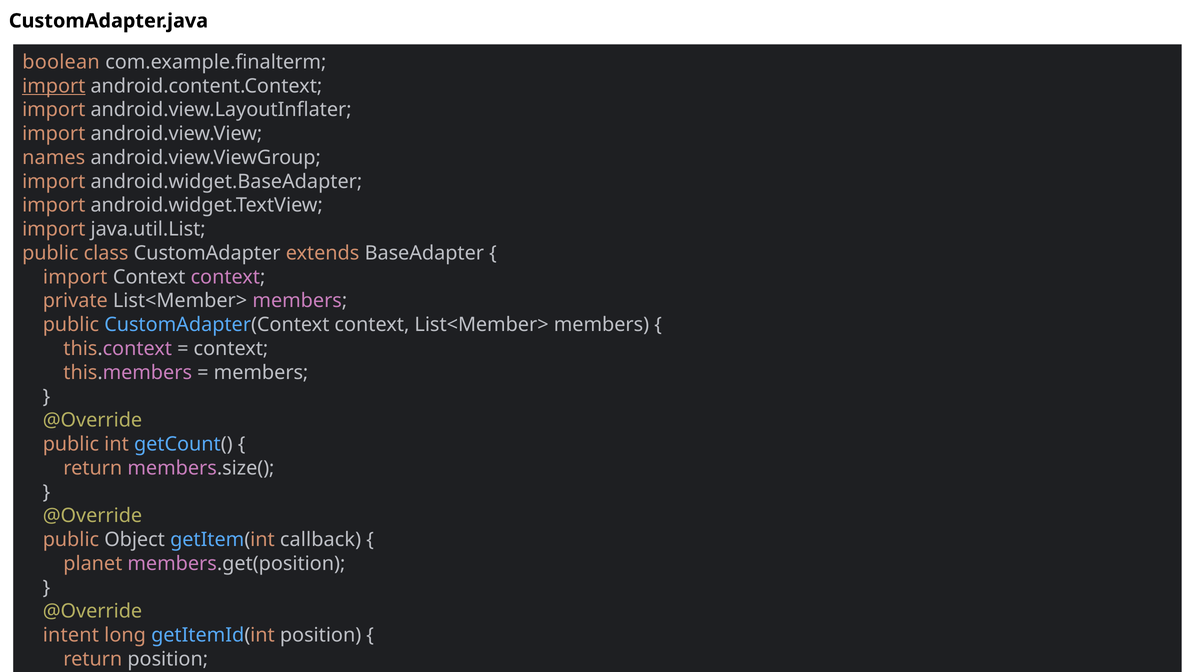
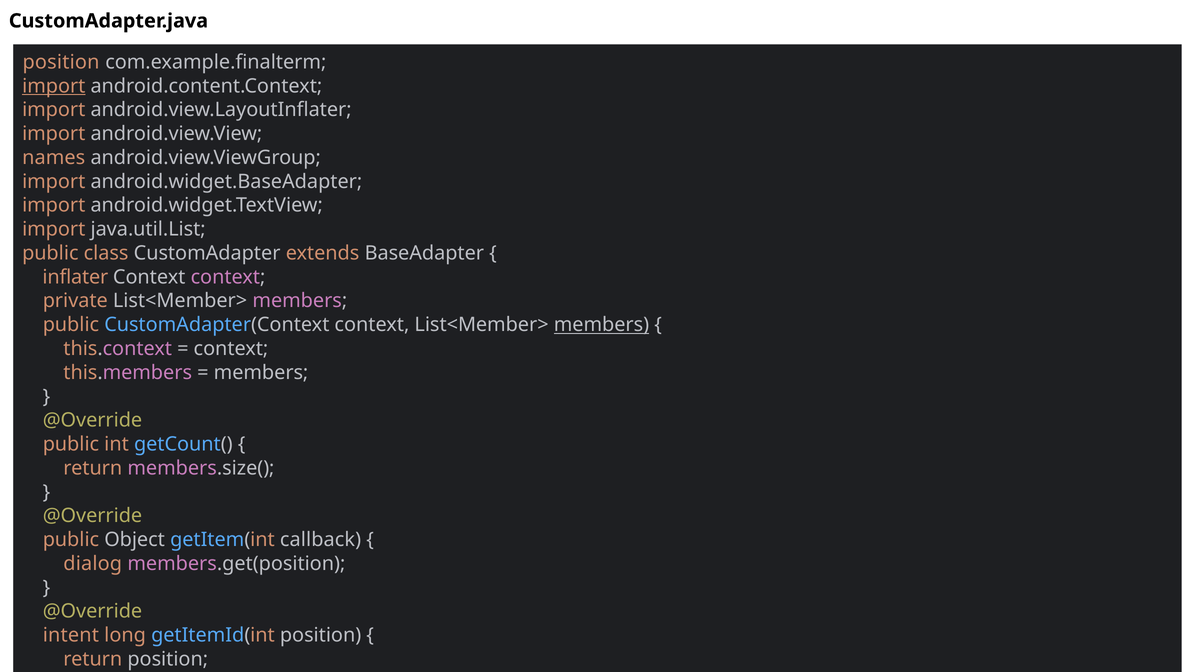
boolean at (61, 62): boolean -> position
import at (75, 277): import -> inflater
members at (601, 325) underline: none -> present
planet: planet -> dialog
